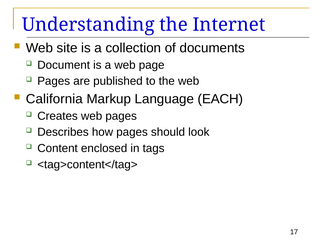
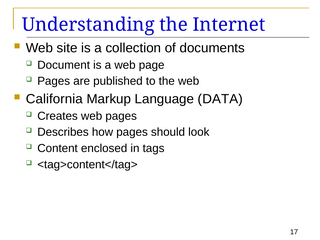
EACH: EACH -> DATA
